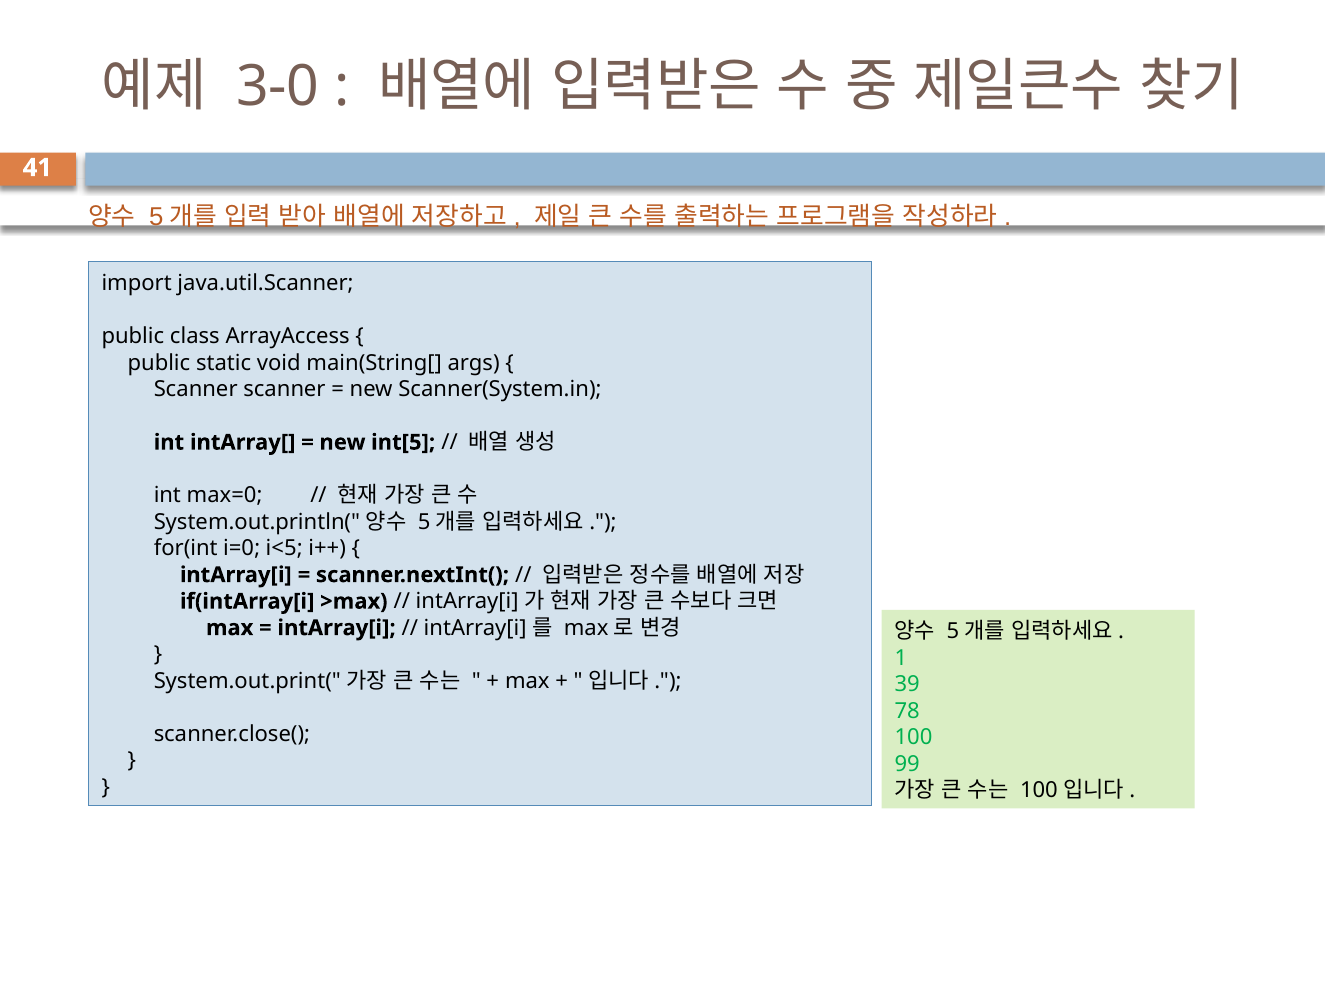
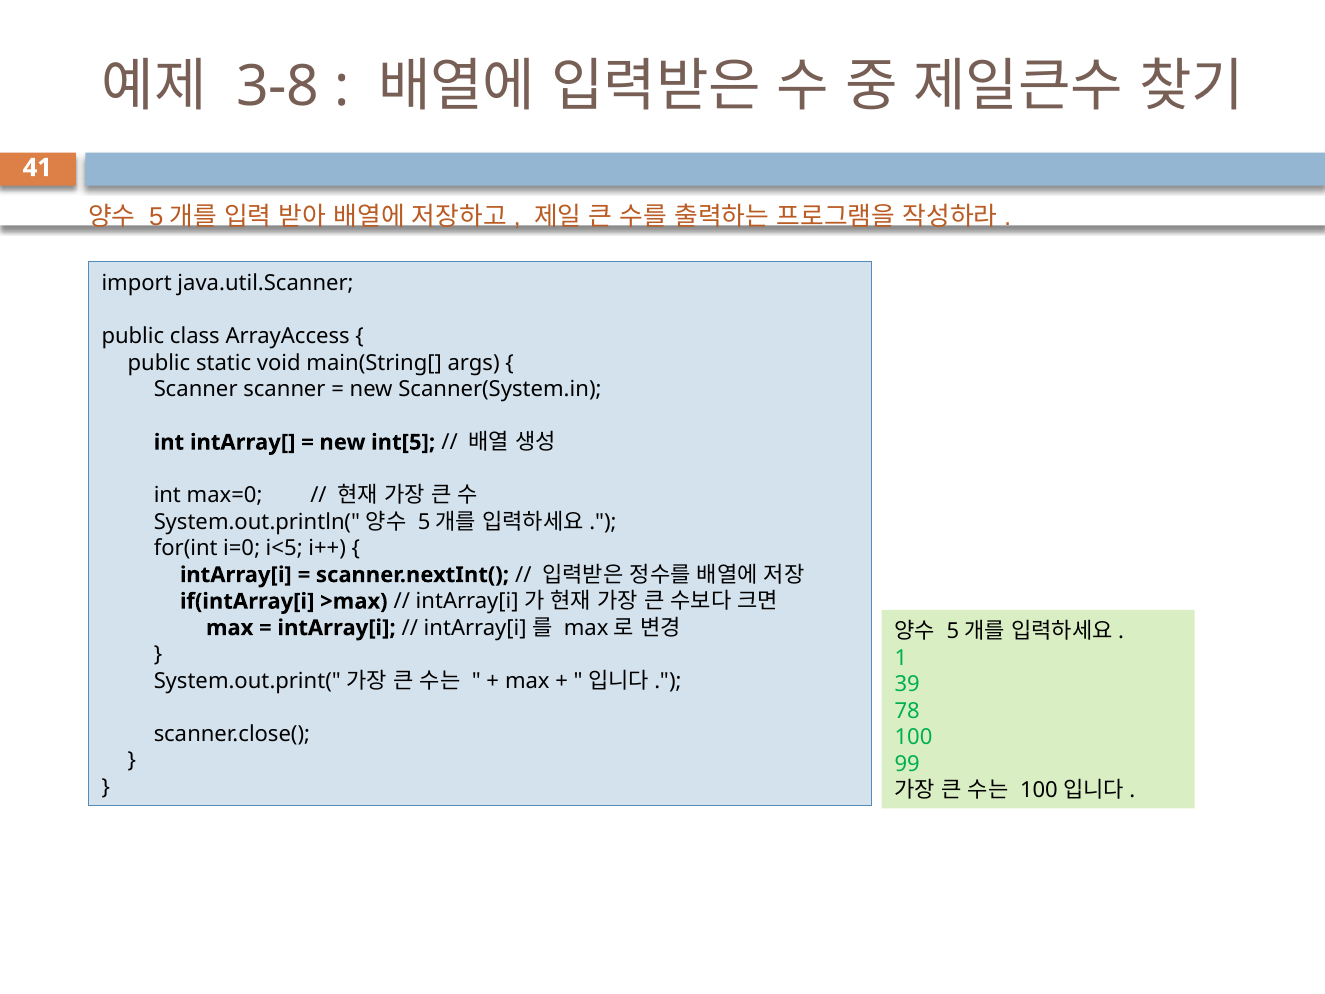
3-0: 3-0 -> 3-8
